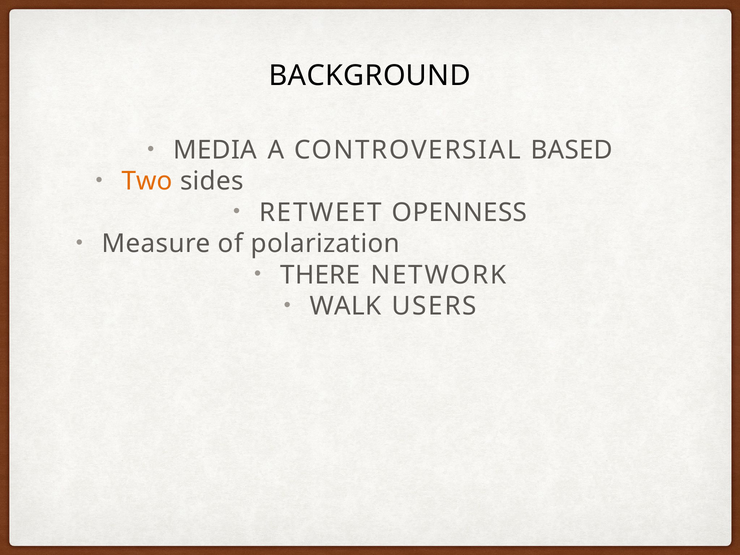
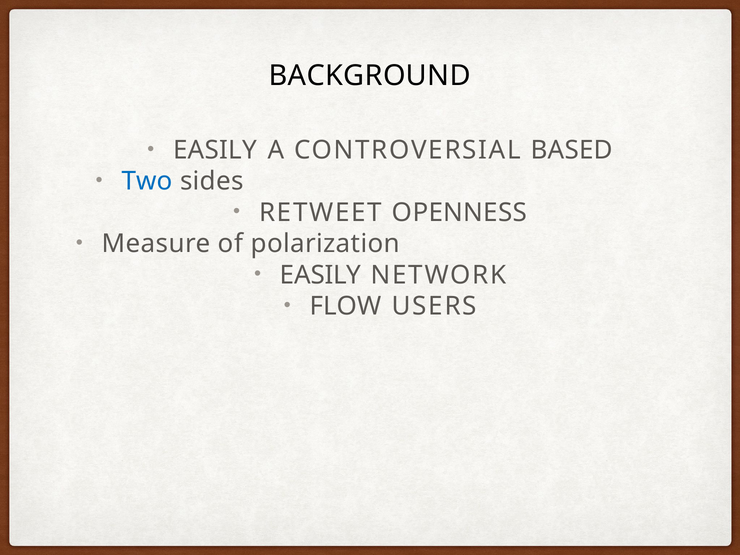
MEDIA at (215, 150): MEDIA -> EASILY
Two colour: orange -> blue
THERE at (320, 275): THERE -> EASILY
WALK: WALK -> FLOW
